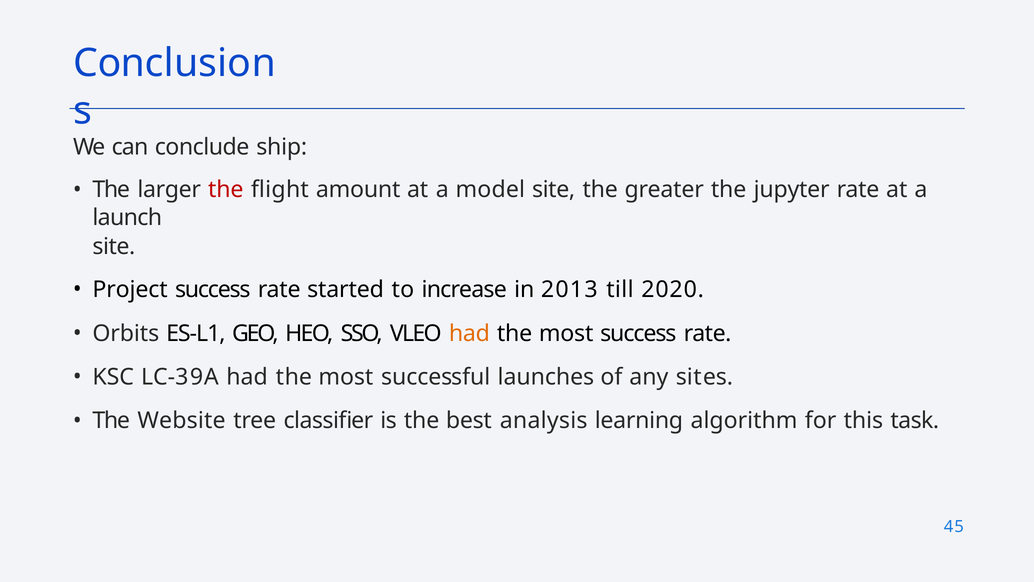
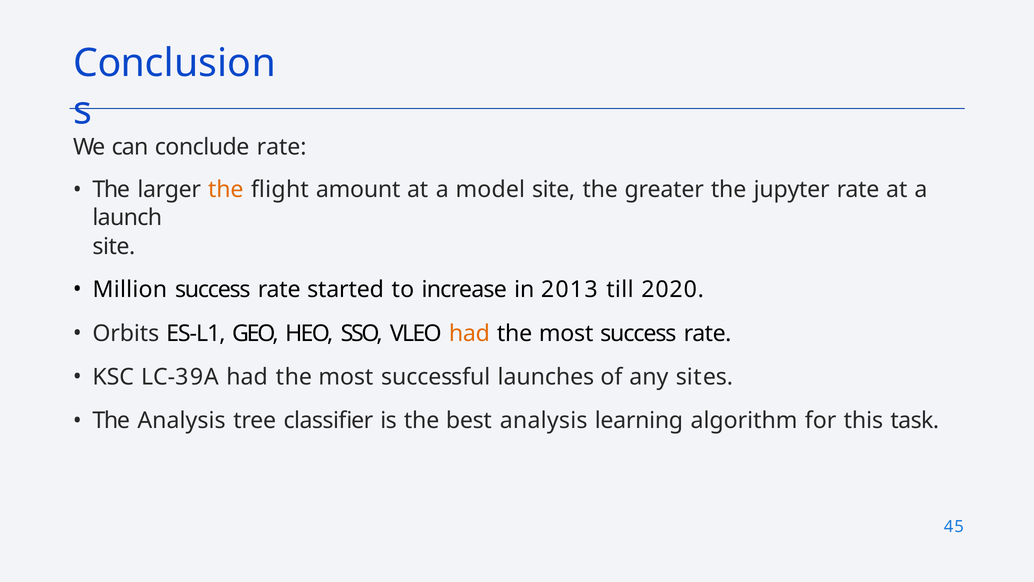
conclude ship: ship -> rate
the at (226, 190) colour: red -> orange
Project: Project -> Million
The Website: Website -> Analysis
